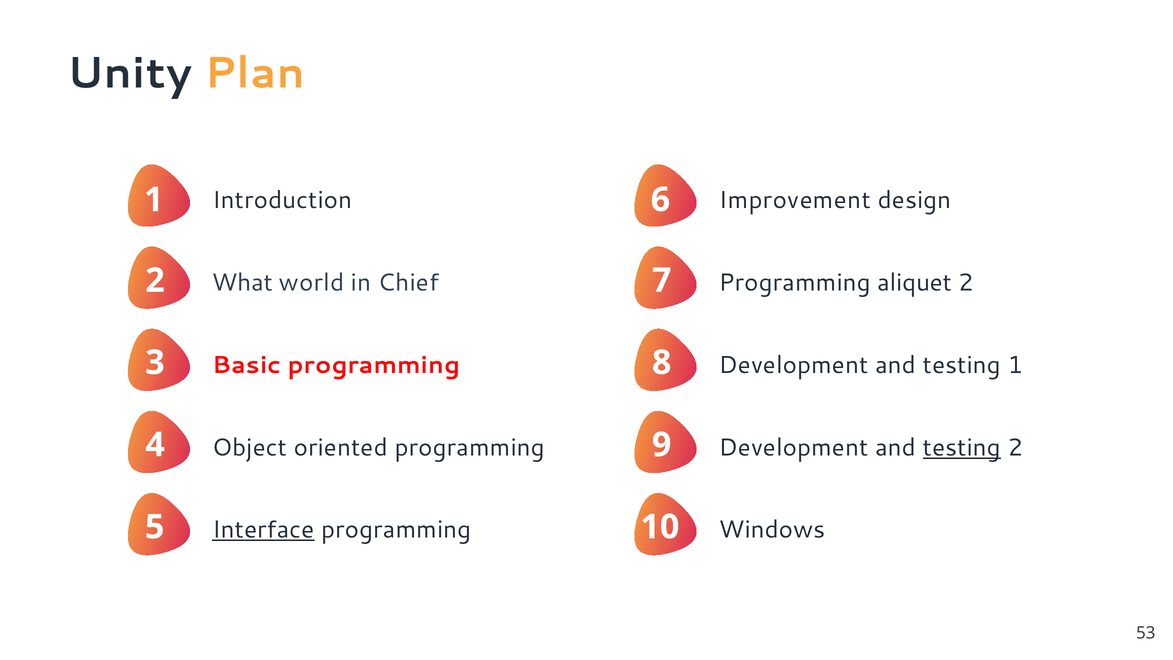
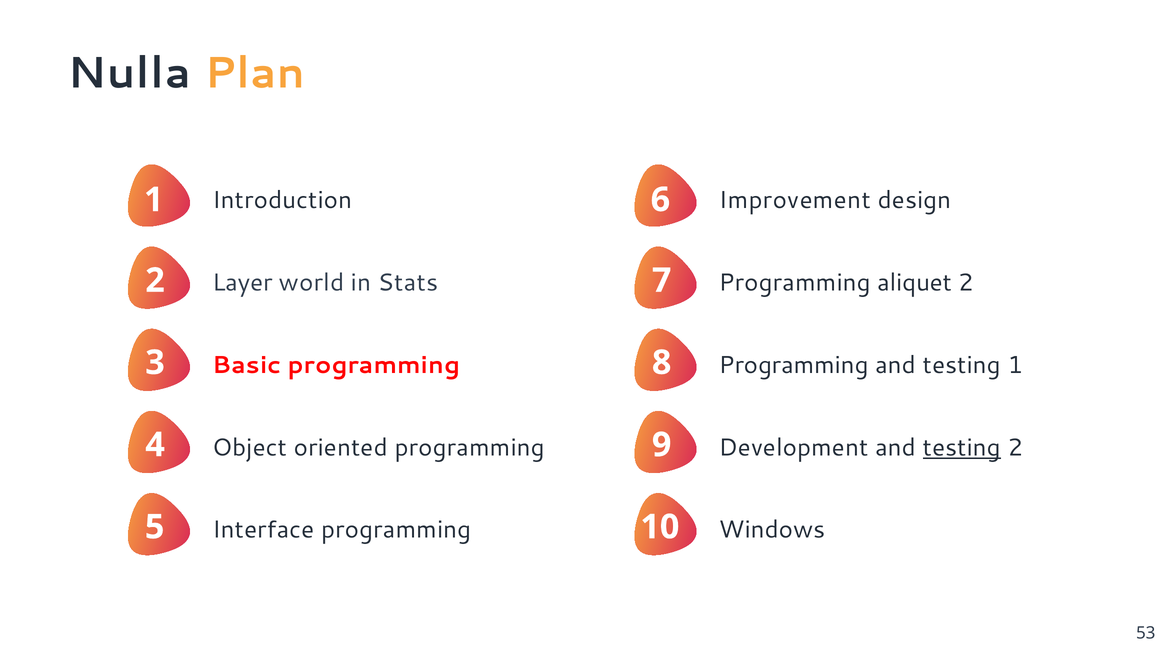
Unity: Unity -> Nulla
What: What -> Layer
Chief: Chief -> Stats
Development at (794, 365): Development -> Programming
Interface underline: present -> none
